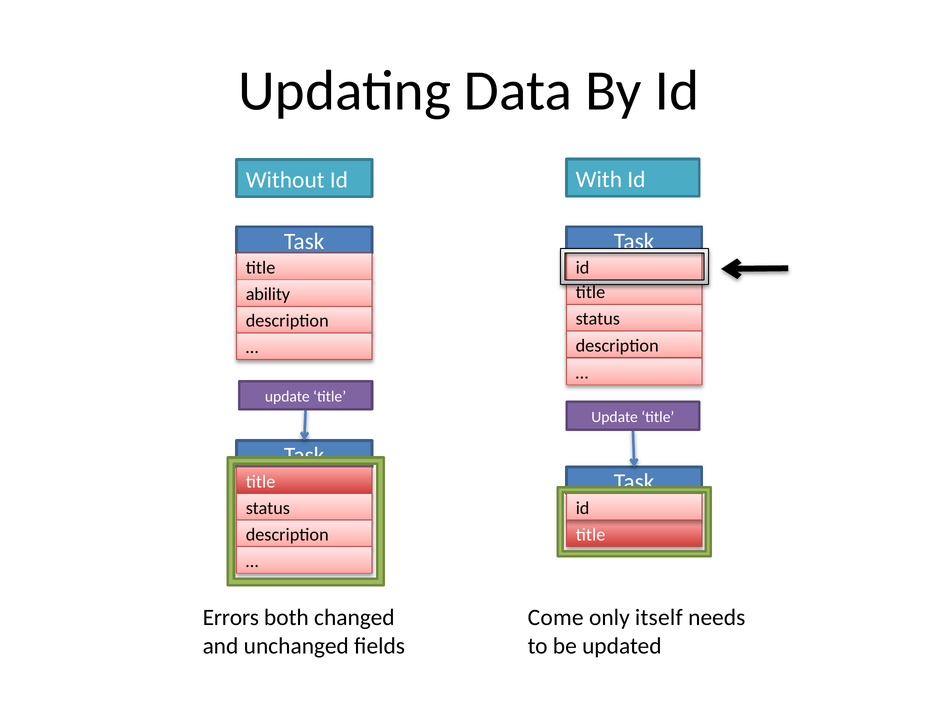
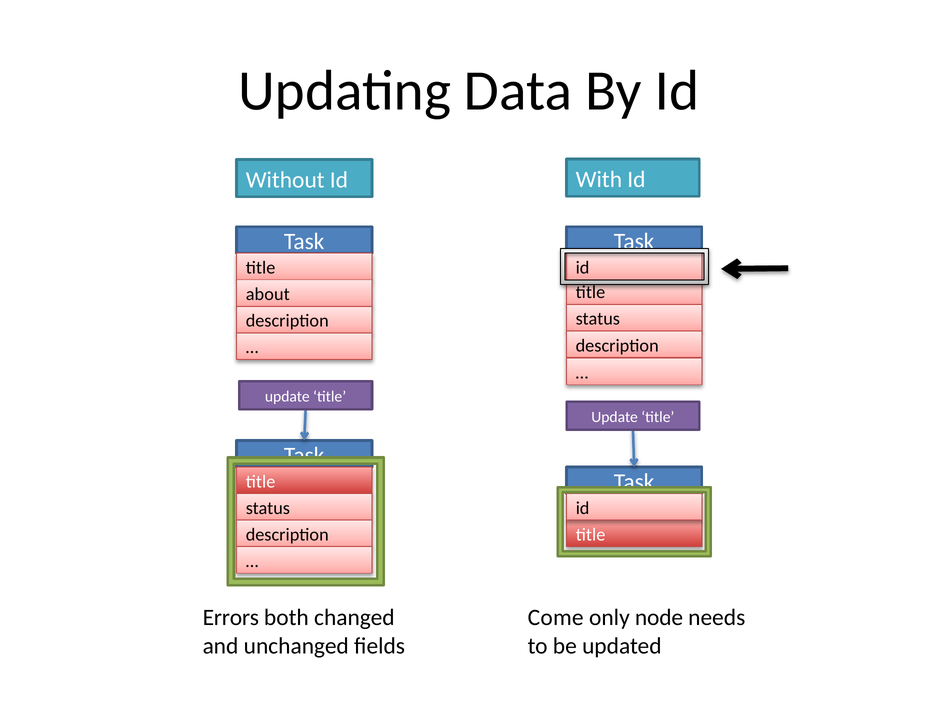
ability: ability -> about
itself: itself -> node
